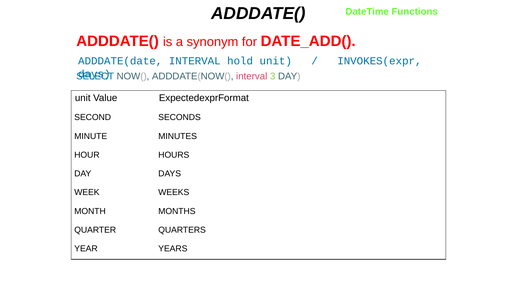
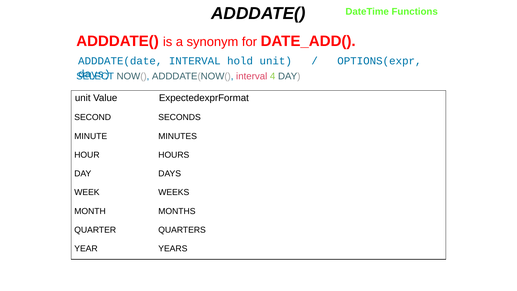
INVOKES(expr: INVOKES(expr -> OPTIONS(expr
3: 3 -> 4
